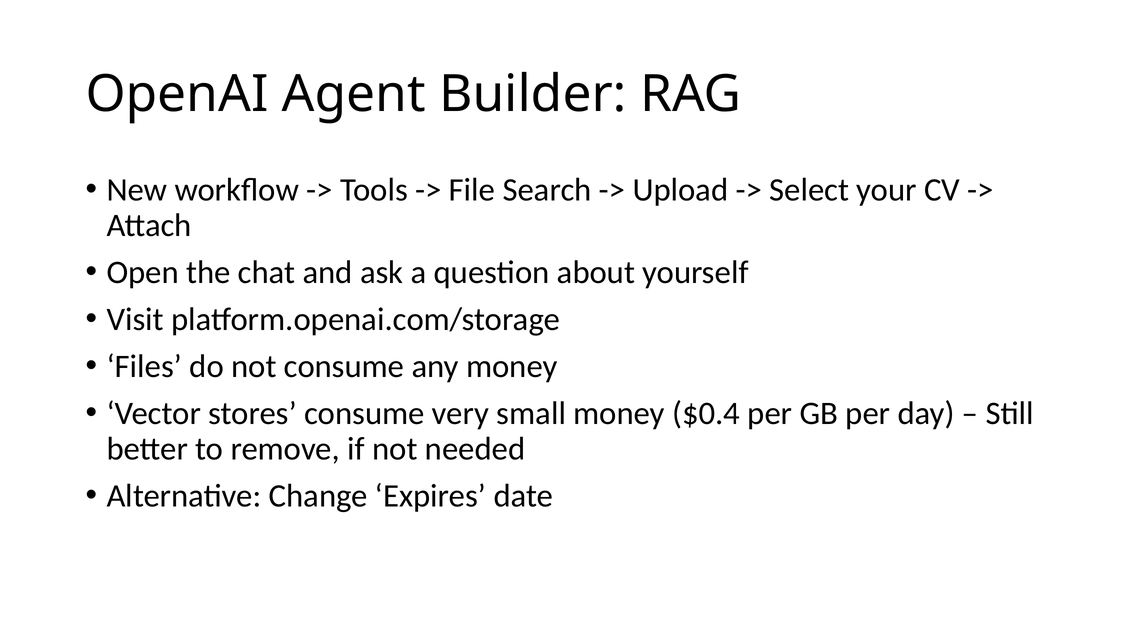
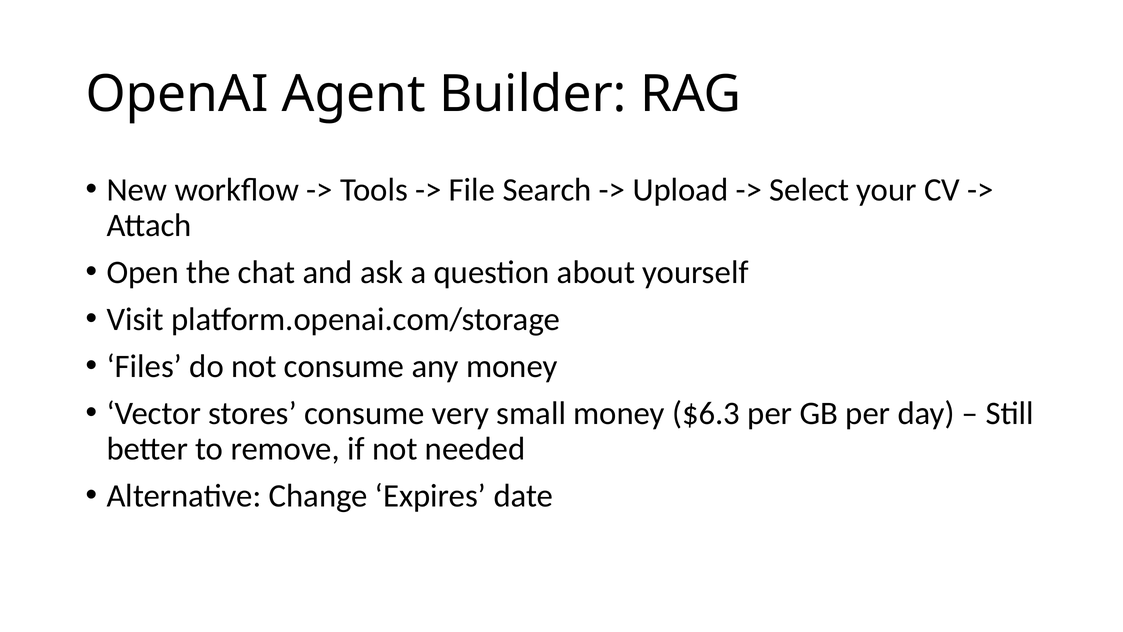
$0.4: $0.4 -> $6.3
